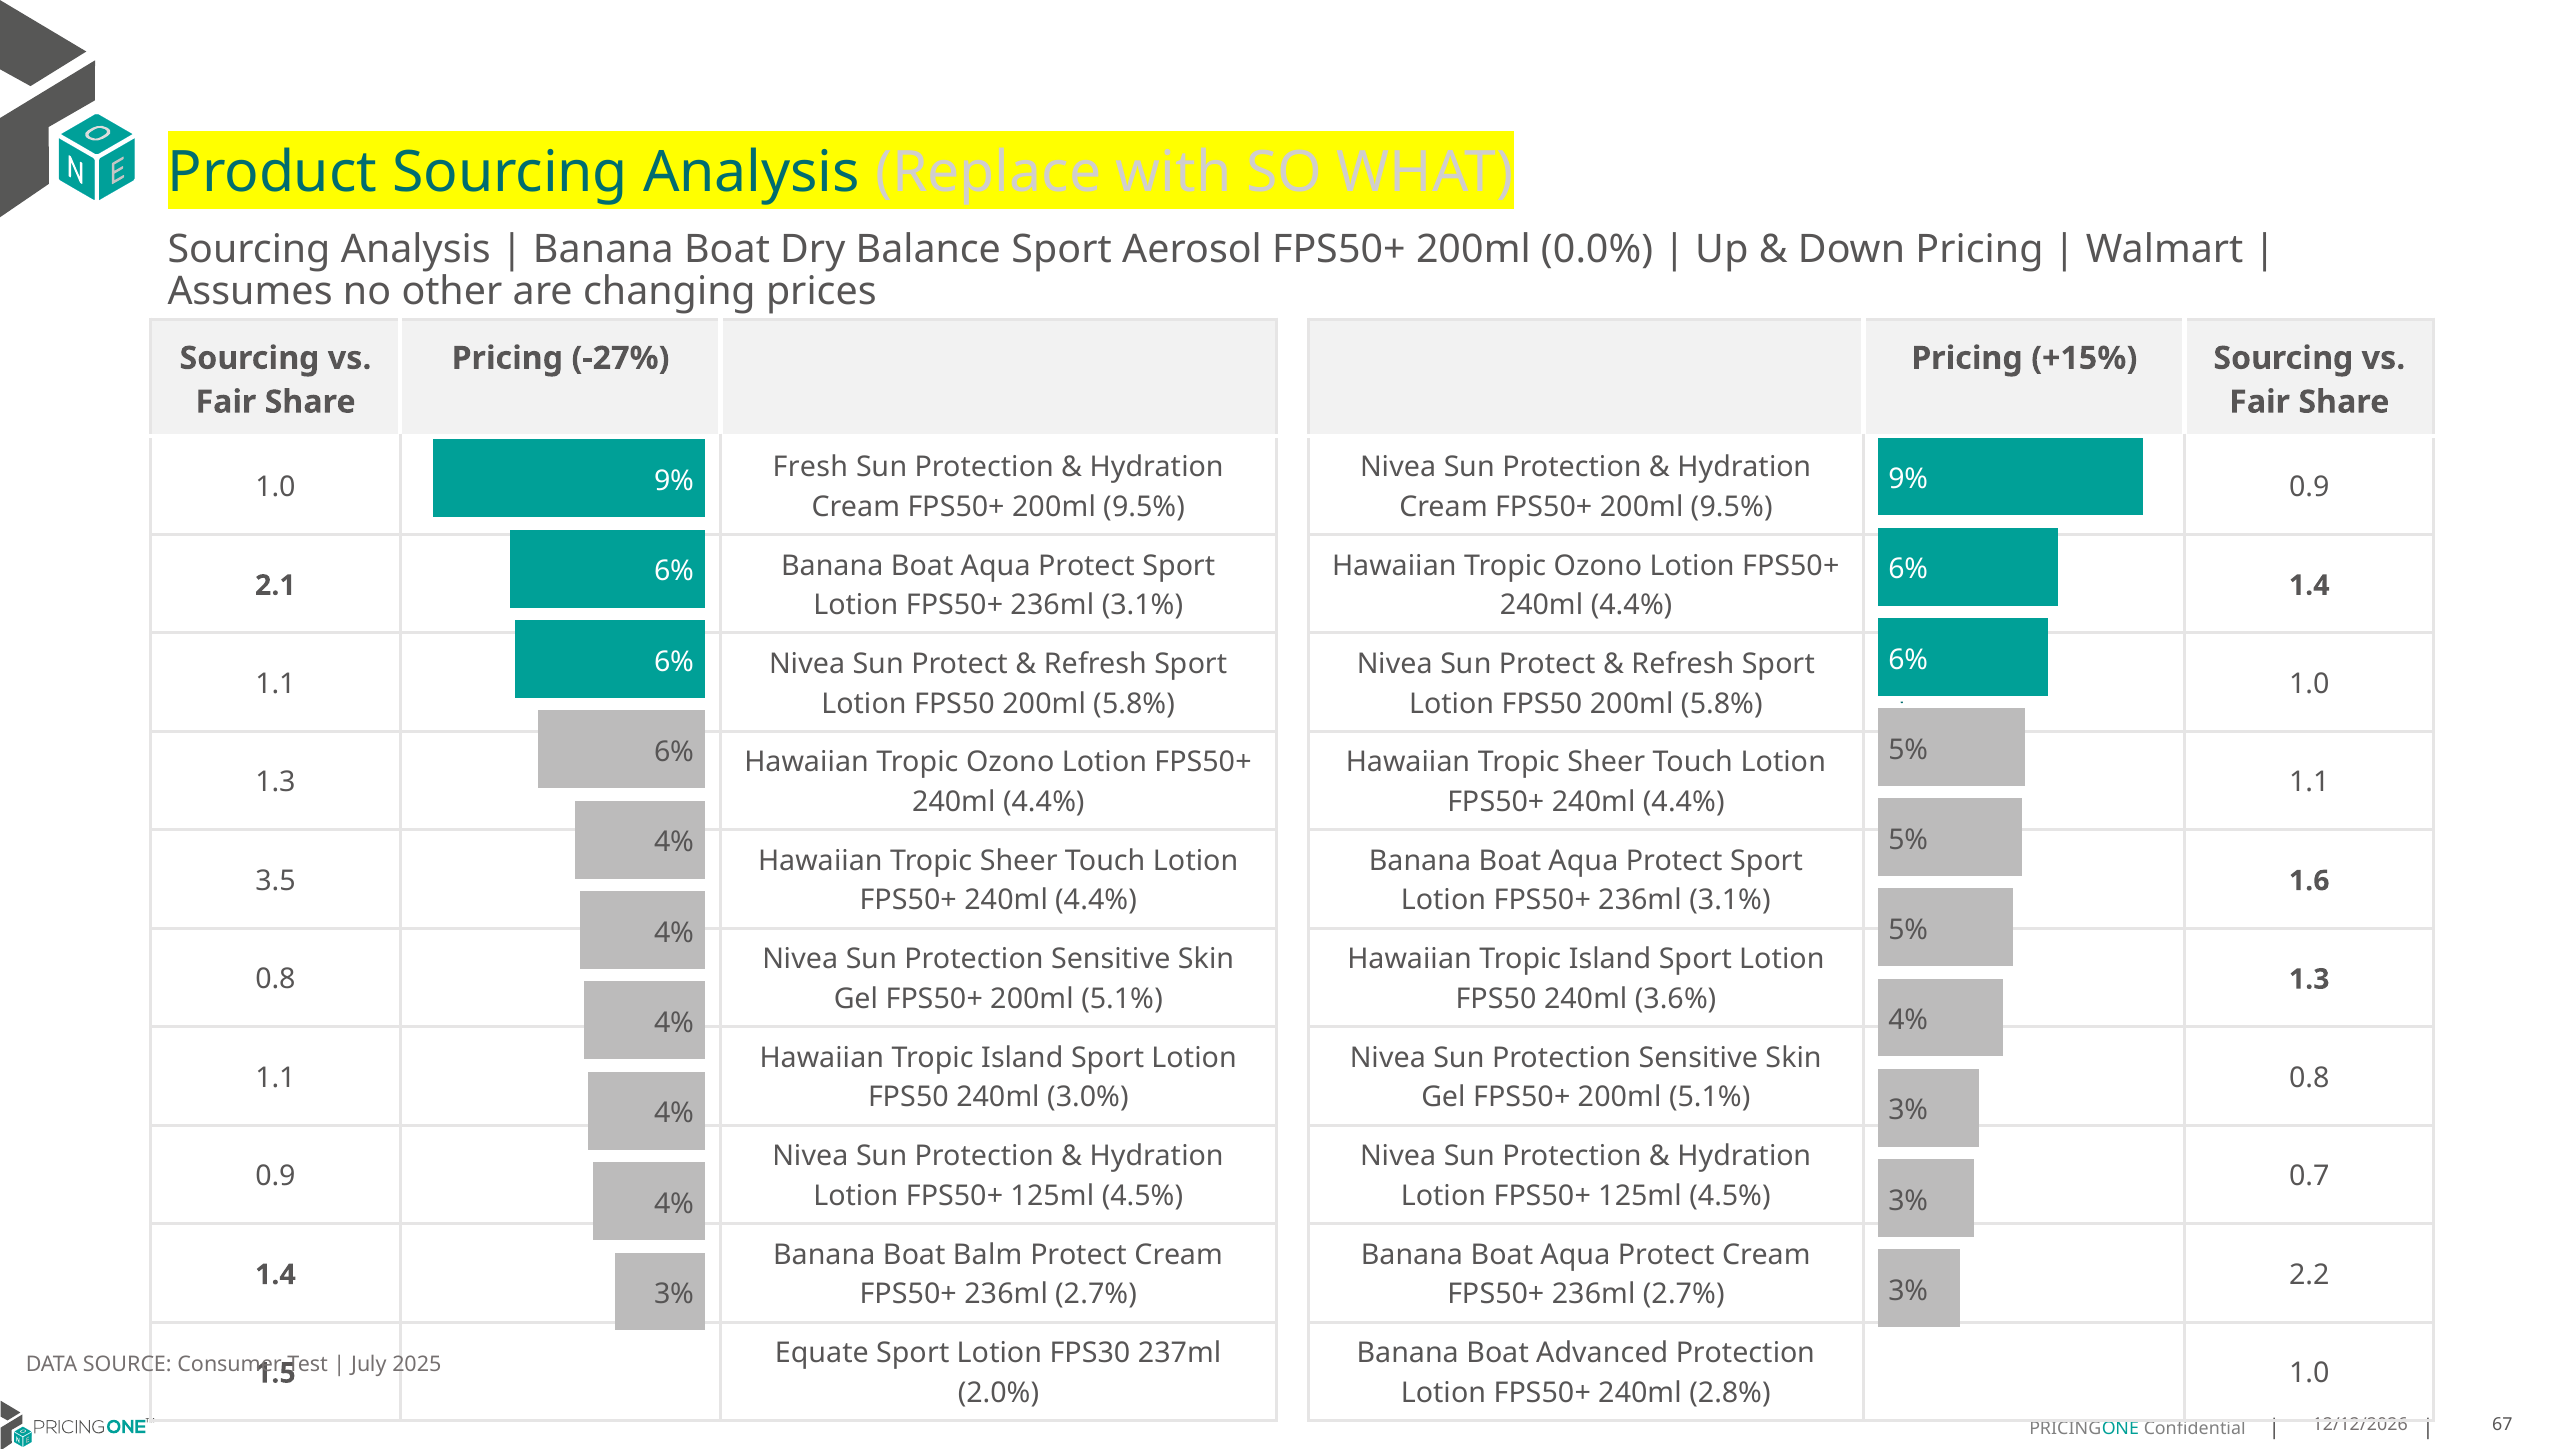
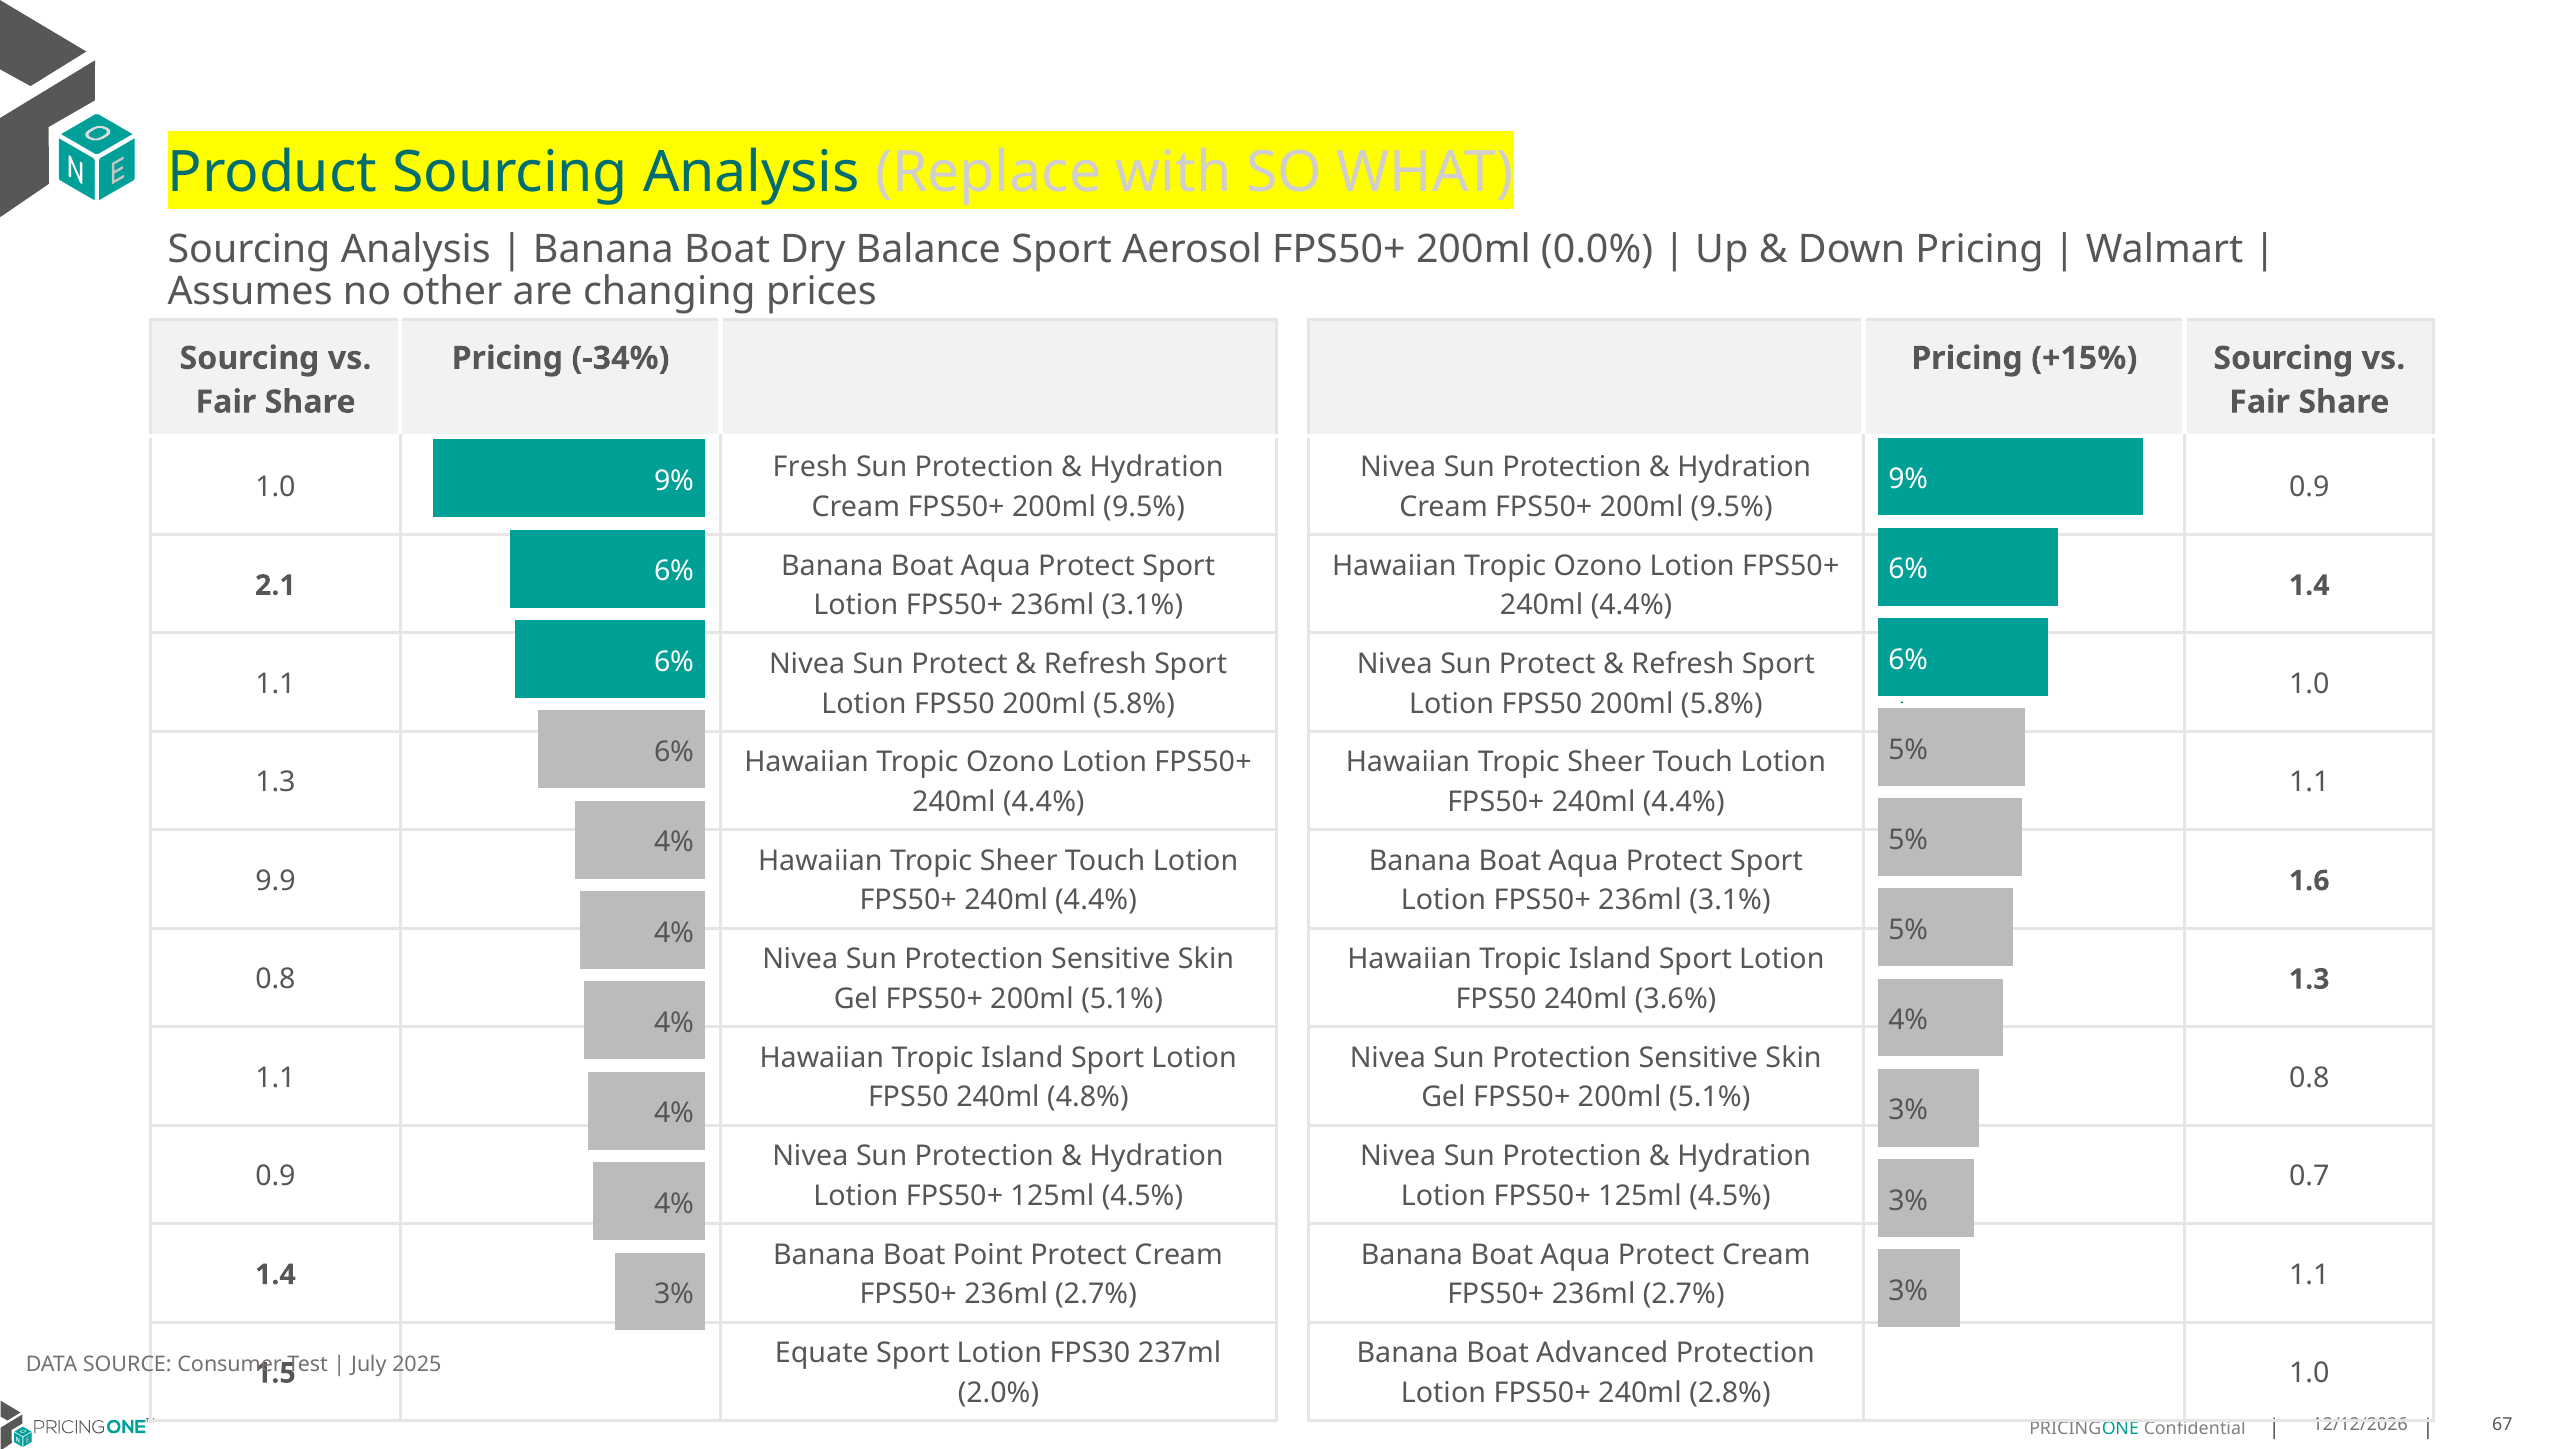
-27%: -27% -> -34%
3.5: 3.5 -> 9.9
3.0%: 3.0% -> 4.8%
Balm: Balm -> Point
2.2 at (2309, 1275): 2.2 -> 1.1
